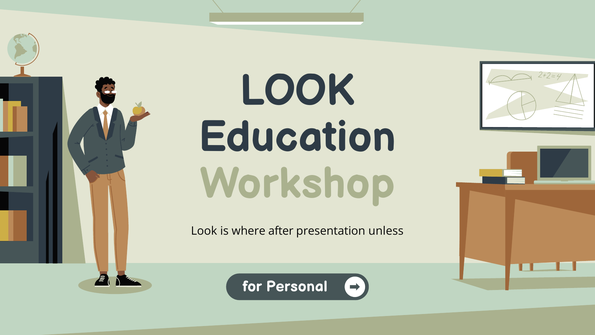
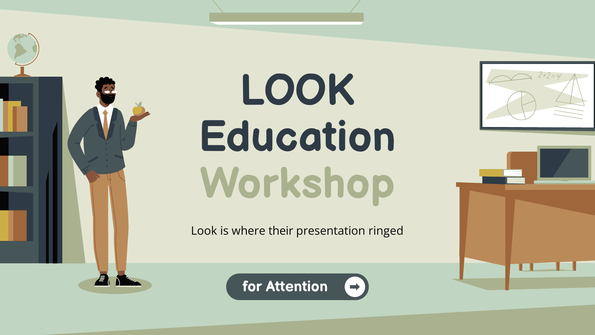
after: after -> their
unless: unless -> ringed
Personal: Personal -> Attention
